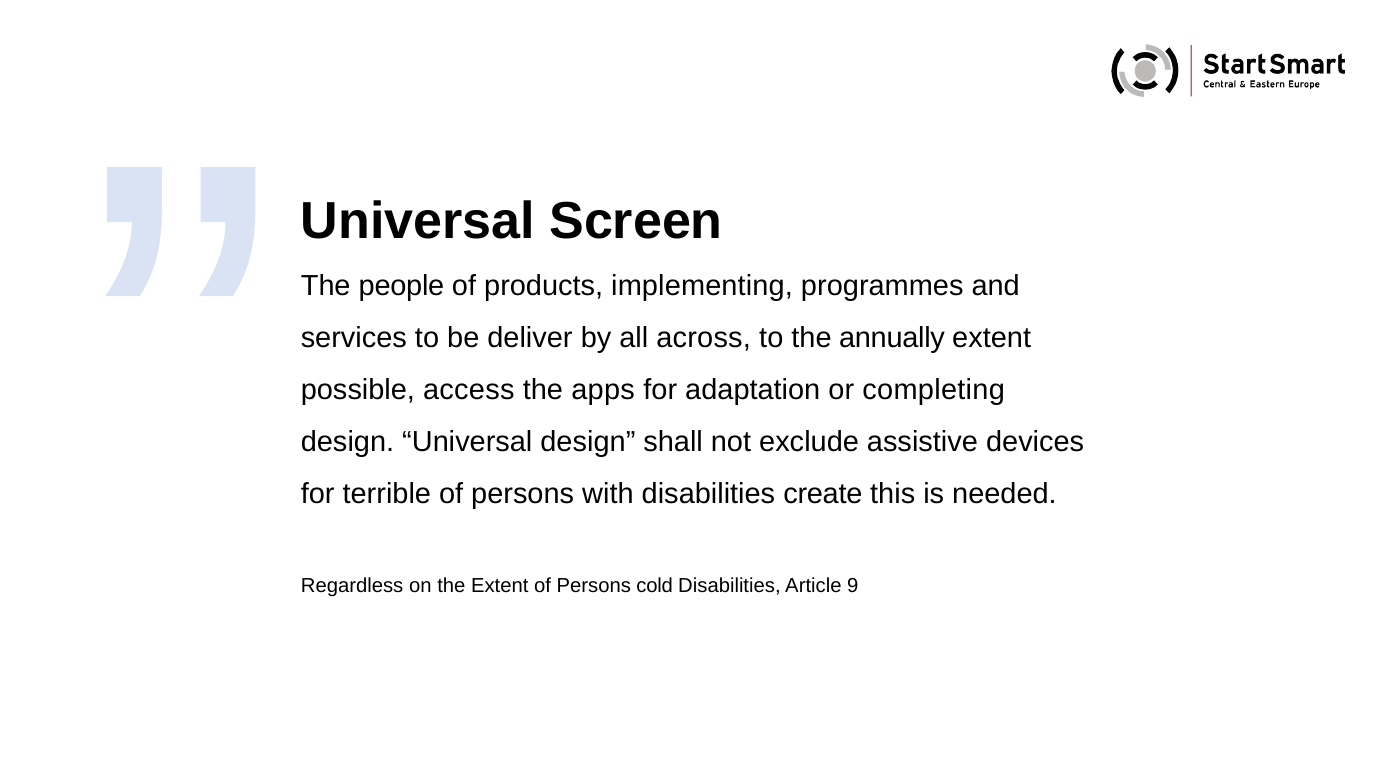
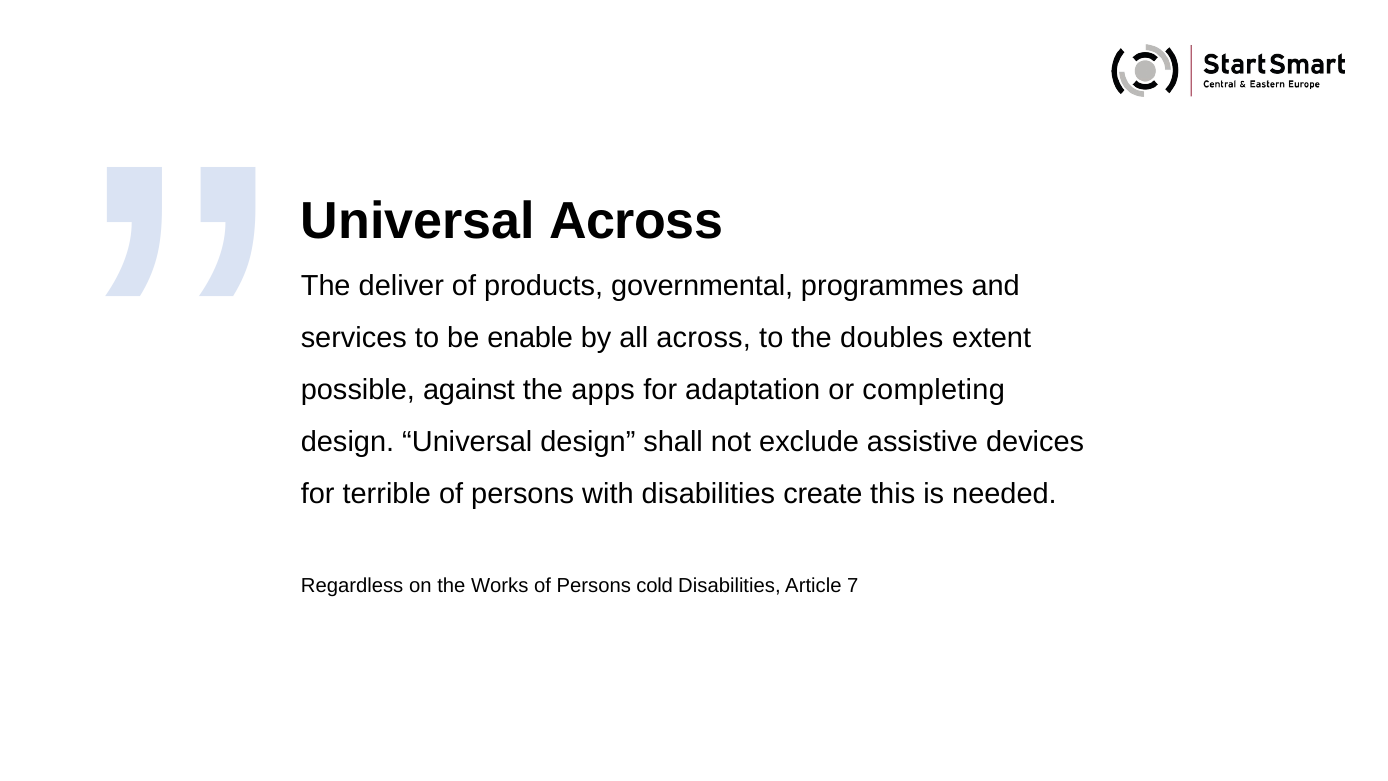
Universal Screen: Screen -> Across
people: people -> deliver
implementing: implementing -> governmental
deliver: deliver -> enable
annually: annually -> doubles
access: access -> against
the Extent: Extent -> Works
9: 9 -> 7
